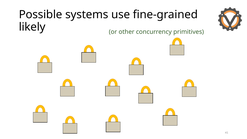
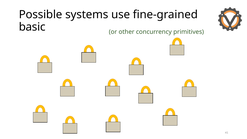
likely: likely -> basic
